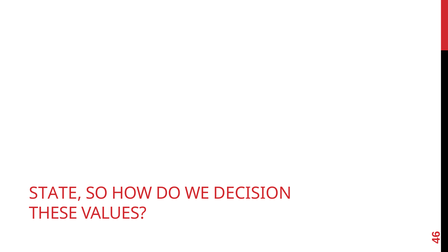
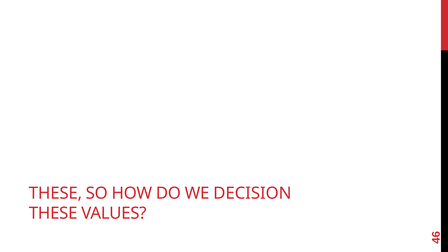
STATE at (55, 193): STATE -> THESE
